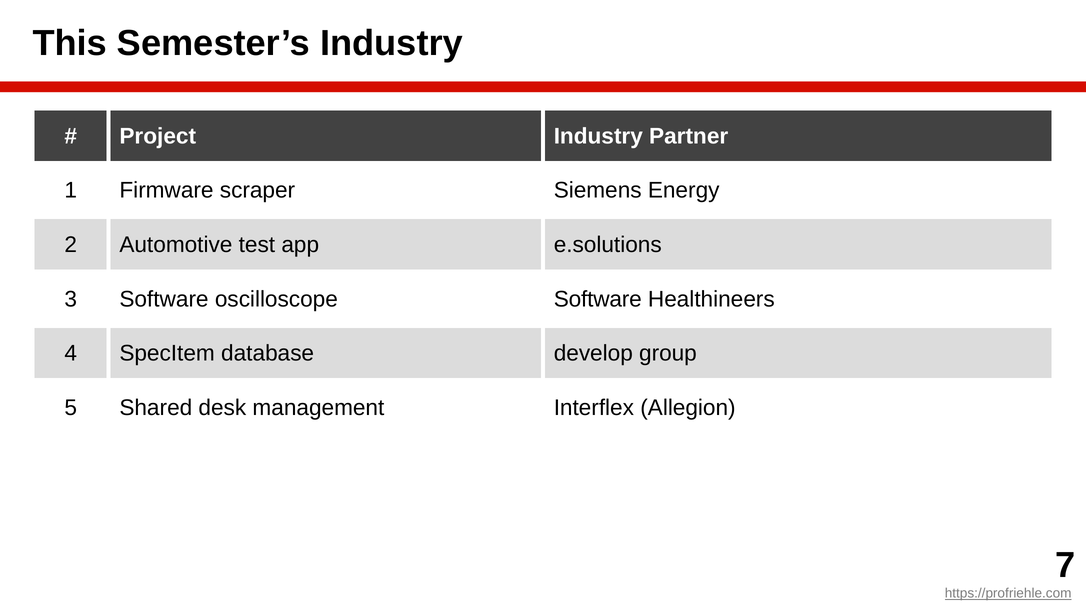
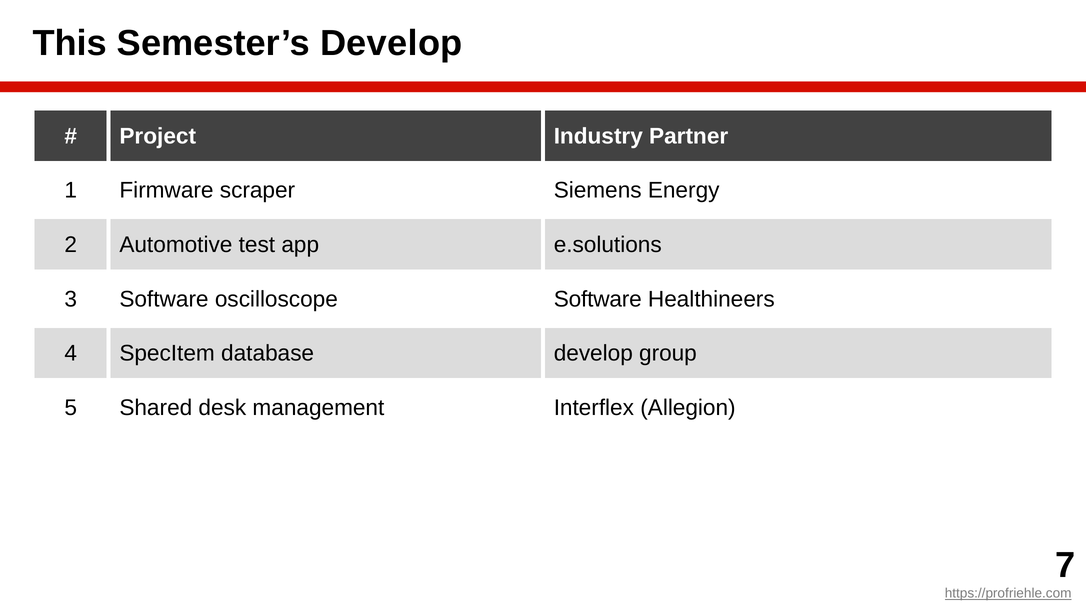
Semester’s Industry: Industry -> Develop
